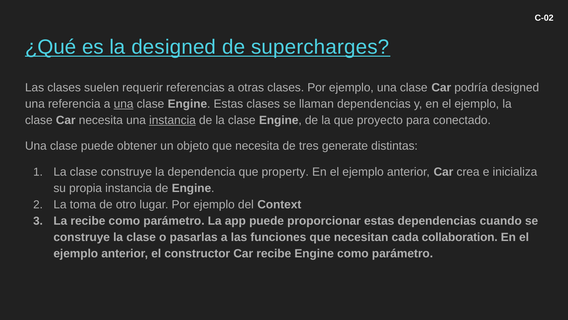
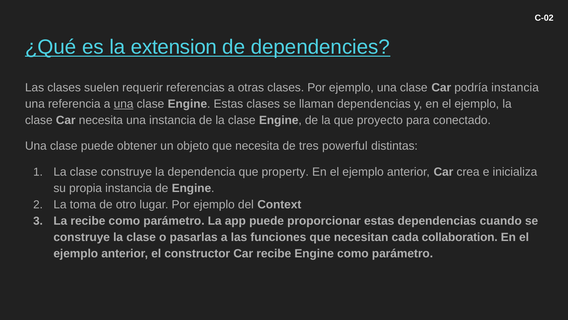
la designed: designed -> extension
supercharges: supercharges -> dependencies
podría designed: designed -> instancia
instancia at (172, 120) underline: present -> none
generate: generate -> powerful
